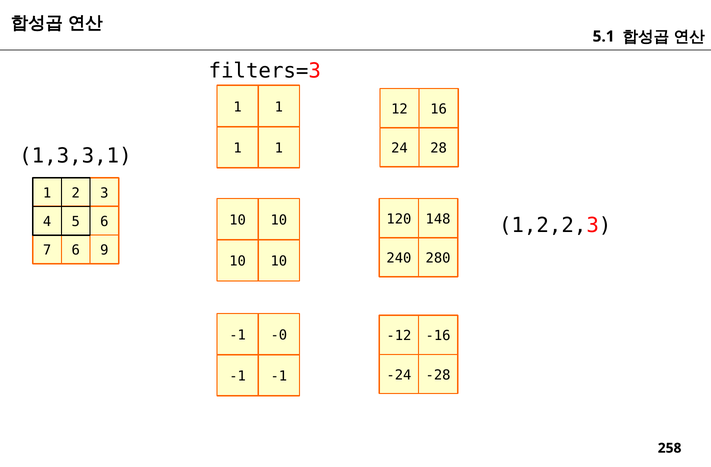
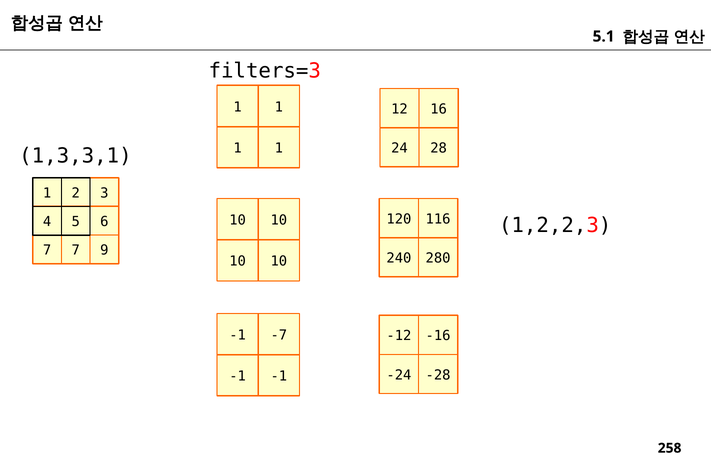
148: 148 -> 116
7 6: 6 -> 7
-0: -0 -> -7
